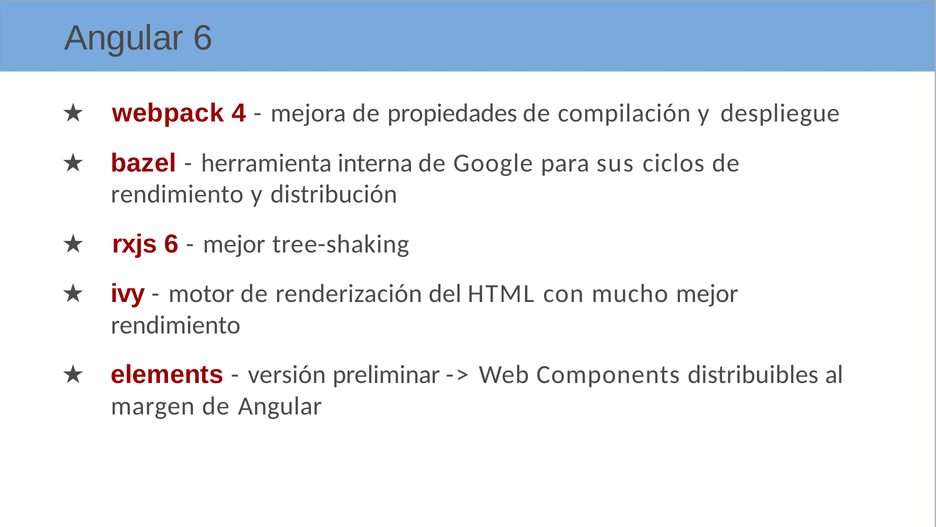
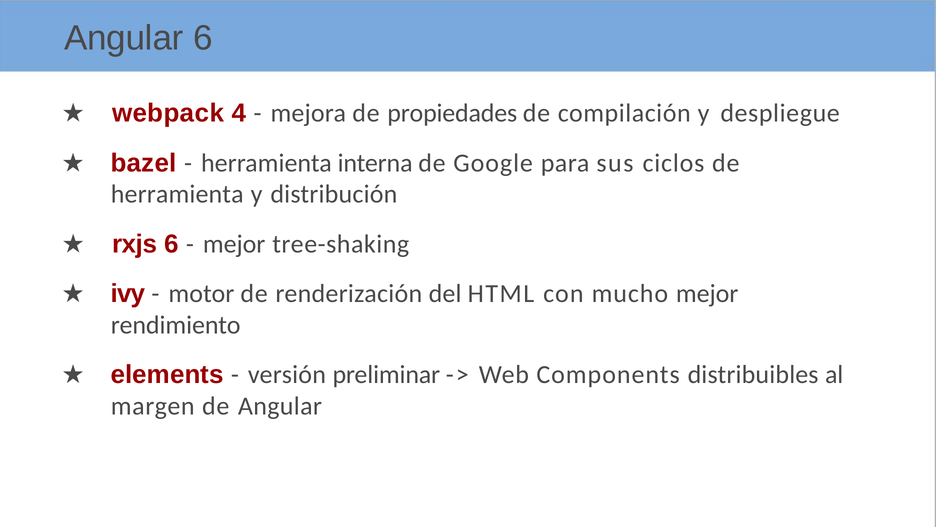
rendimiento at (177, 194): rendimiento -> herramienta
